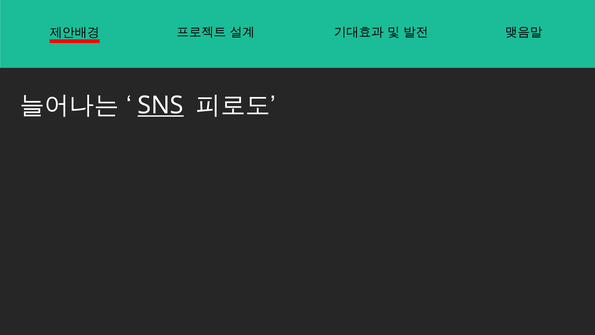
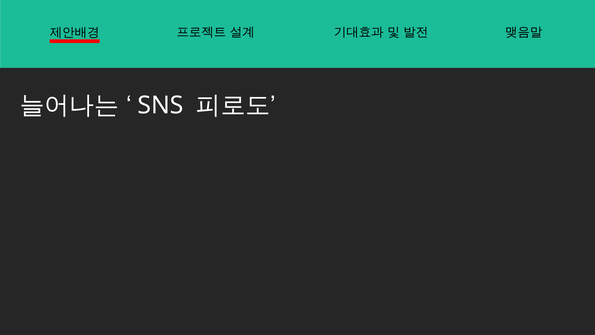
SNS underline: present -> none
